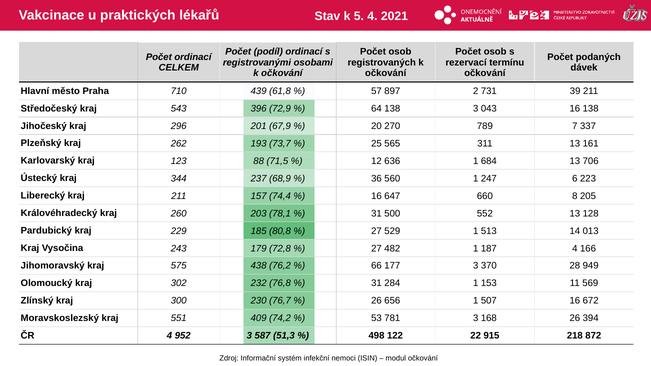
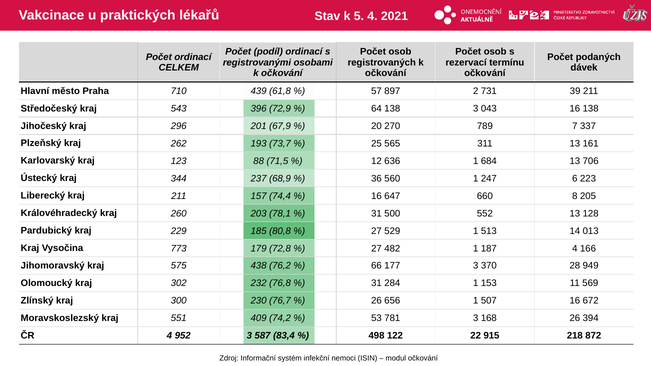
243: 243 -> 773
51,3: 51,3 -> 83,4
